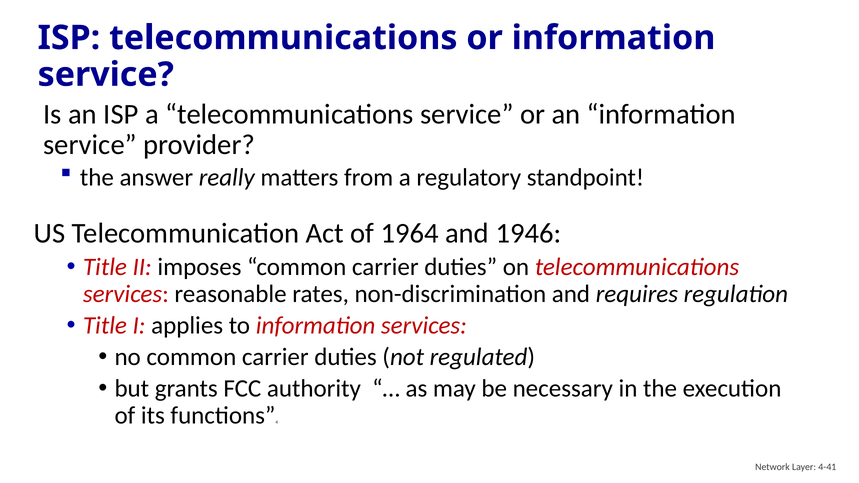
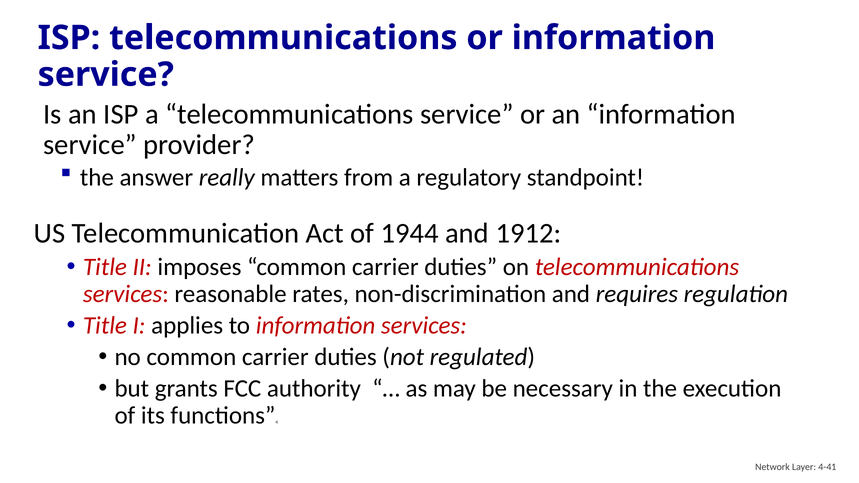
1964: 1964 -> 1944
1946: 1946 -> 1912
